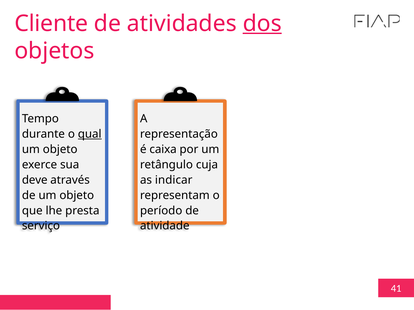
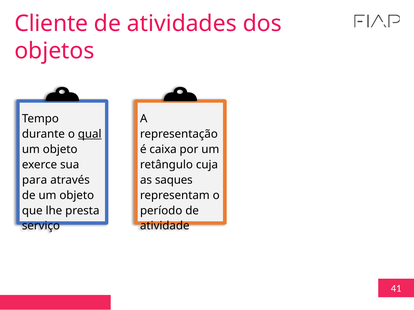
dos underline: present -> none
deve: deve -> para
indicar: indicar -> saques
